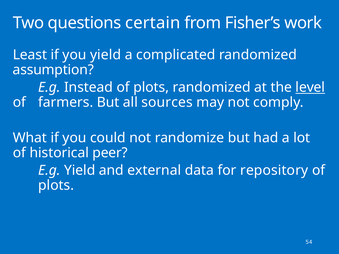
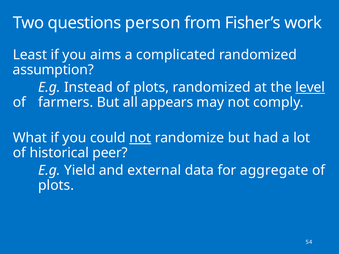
certain: certain -> person
you yield: yield -> aims
sources: sources -> appears
not at (140, 138) underline: none -> present
repository: repository -> aggregate
